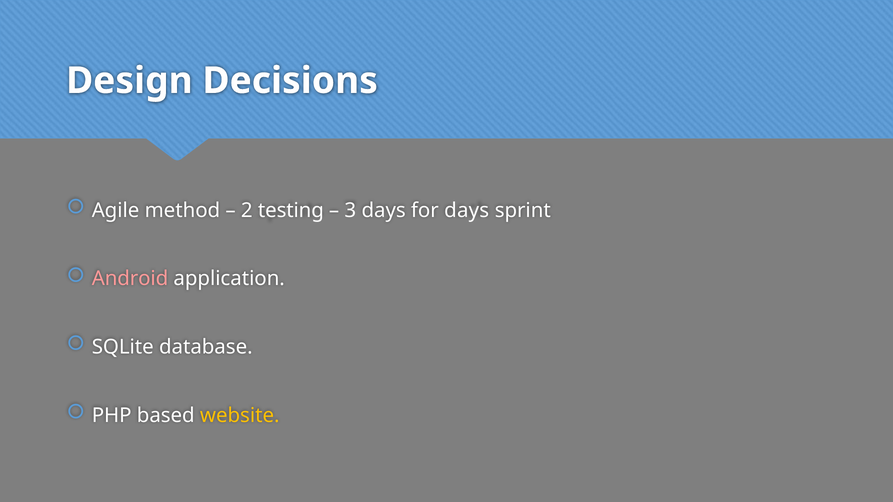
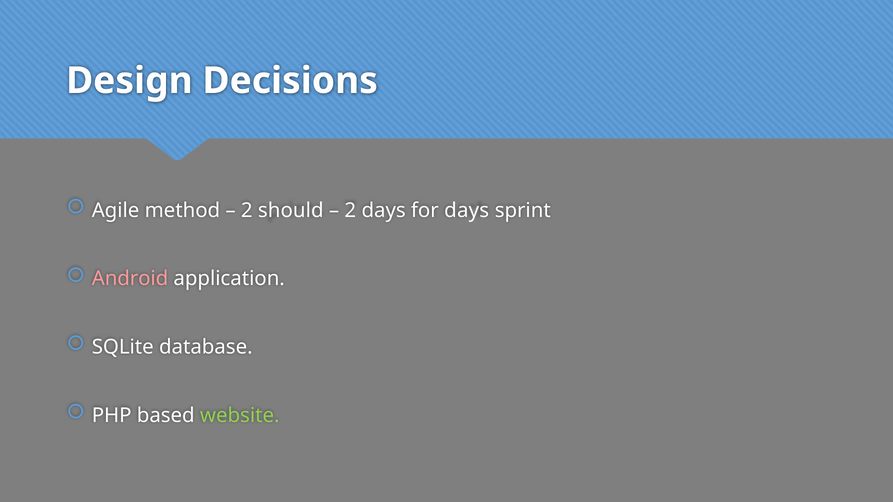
testing: testing -> should
3 at (350, 210): 3 -> 2
website colour: yellow -> light green
